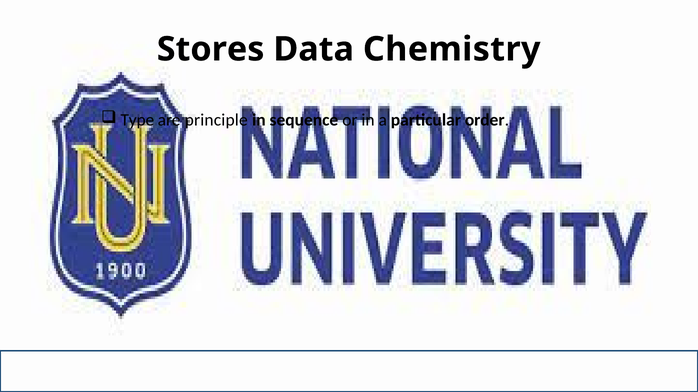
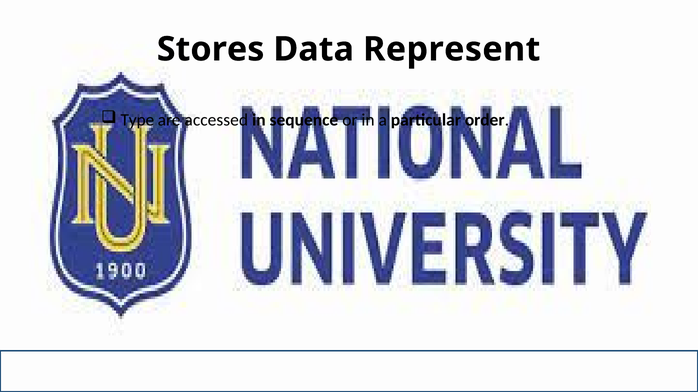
Chemistry: Chemistry -> Represent
principle: principle -> accessed
